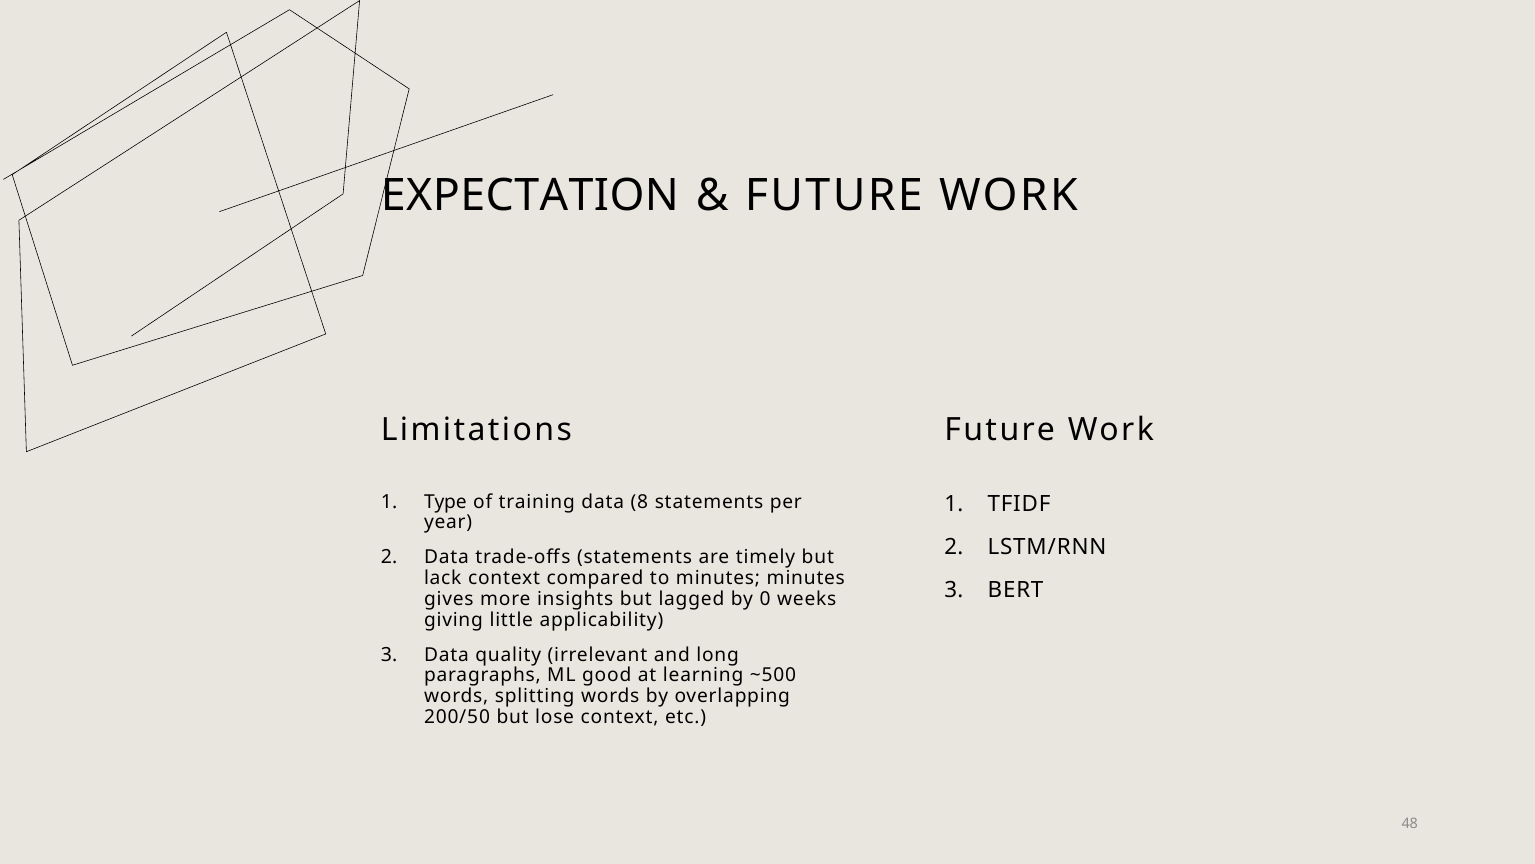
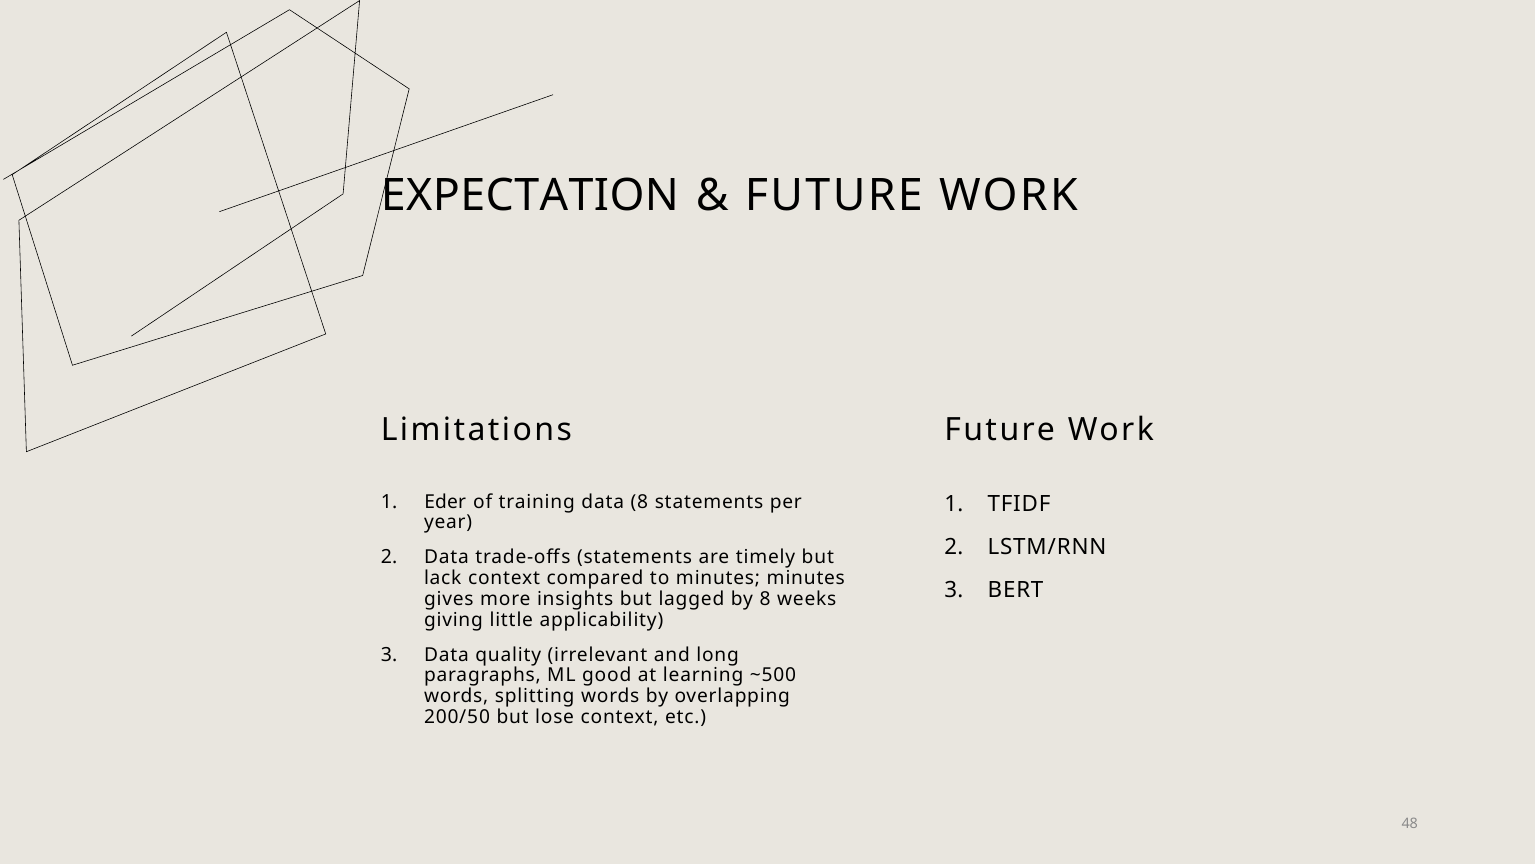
Type: Type -> Eder
by 0: 0 -> 8
